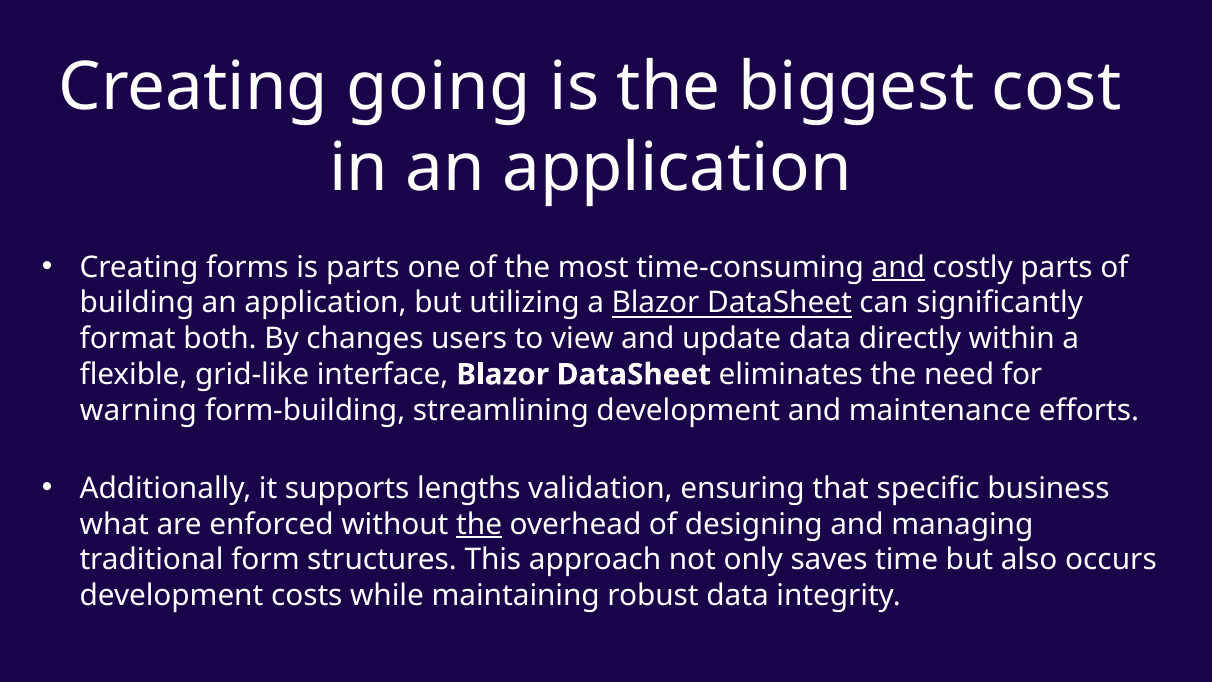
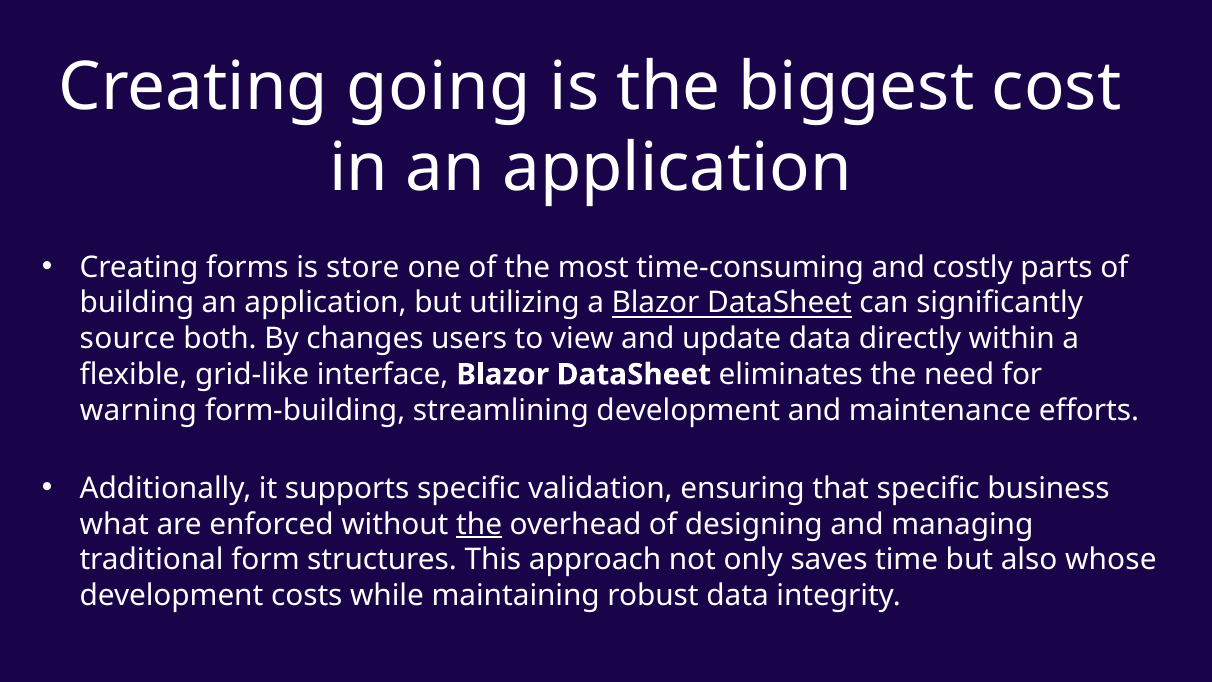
is parts: parts -> store
and at (898, 267) underline: present -> none
format: format -> source
supports lengths: lengths -> specific
occurs: occurs -> whose
